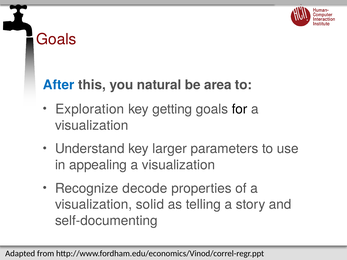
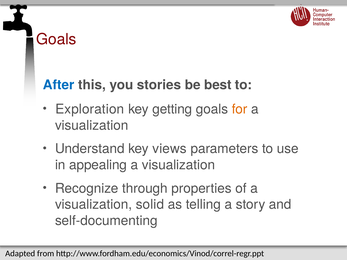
natural: natural -> stories
area: area -> best
for colour: black -> orange
larger: larger -> views
decode: decode -> through
